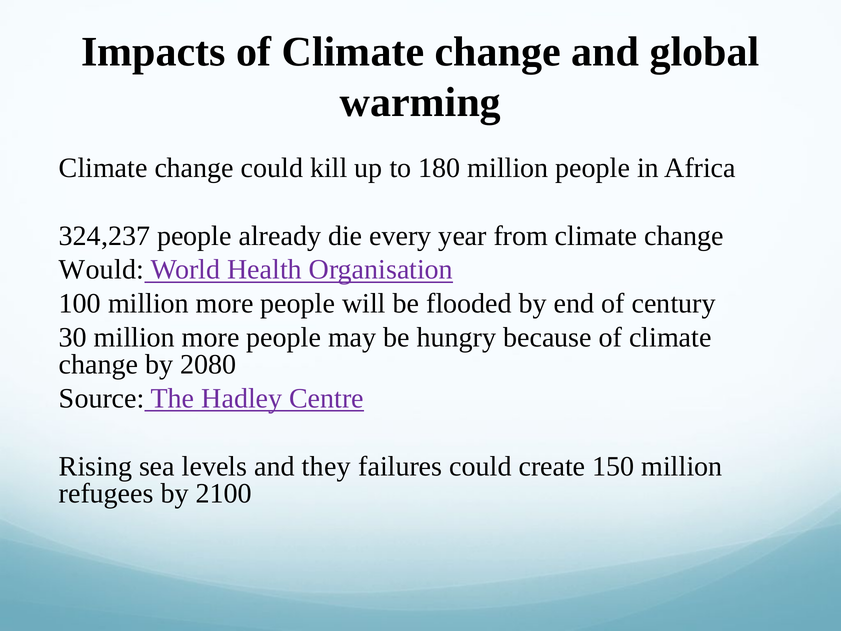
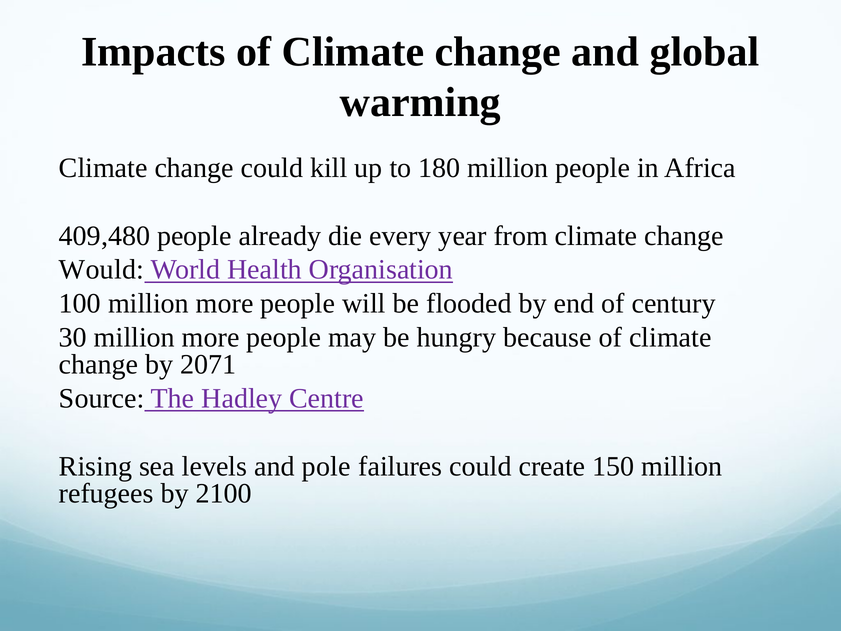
324,237: 324,237 -> 409,480
2080: 2080 -> 2071
they: they -> pole
